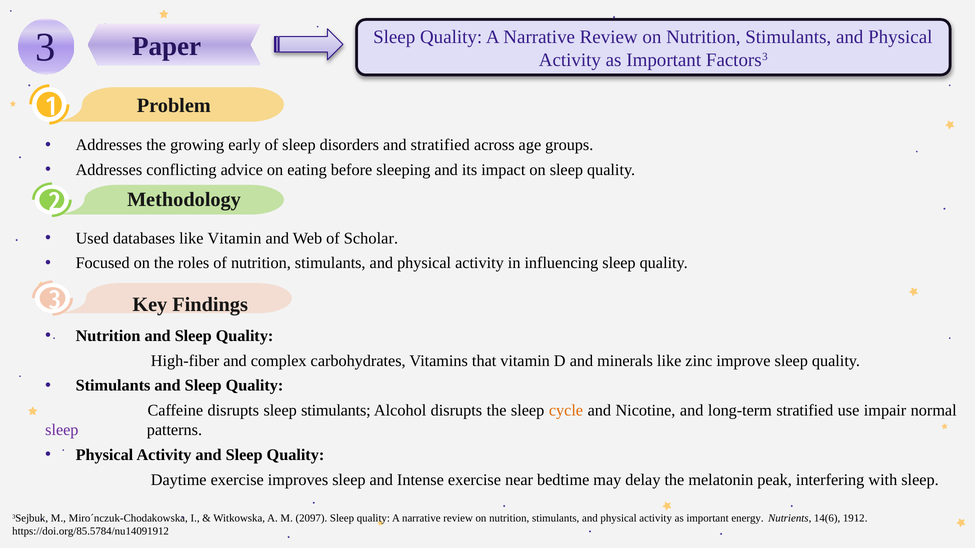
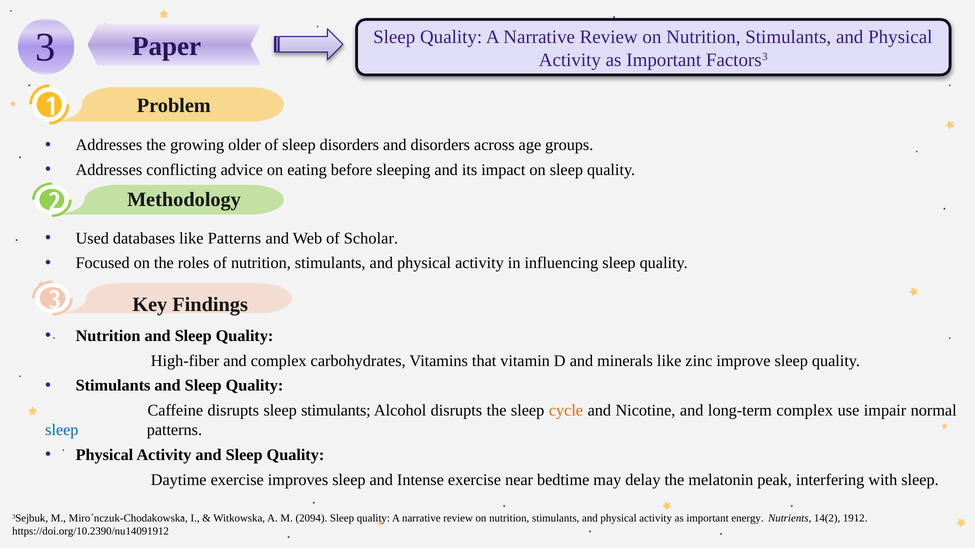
early: early -> older
and stratified: stratified -> disorders
like Vitamin: Vitamin -> Patterns
long-term stratified: stratified -> complex
sleep at (62, 430) colour: purple -> blue
2097: 2097 -> 2094
14(6: 14(6 -> 14(2
https://doi.org/85.5784/nu14091912: https://doi.org/85.5784/nu14091912 -> https://doi.org/10.2390/nu14091912
